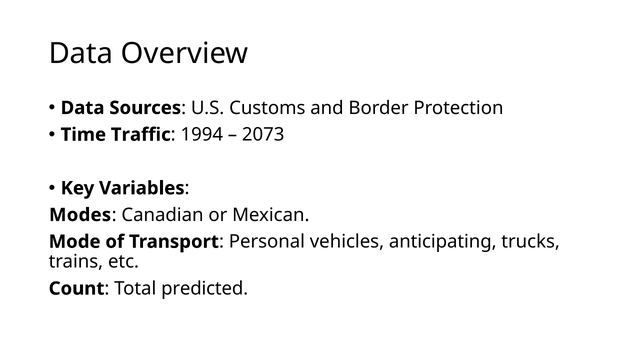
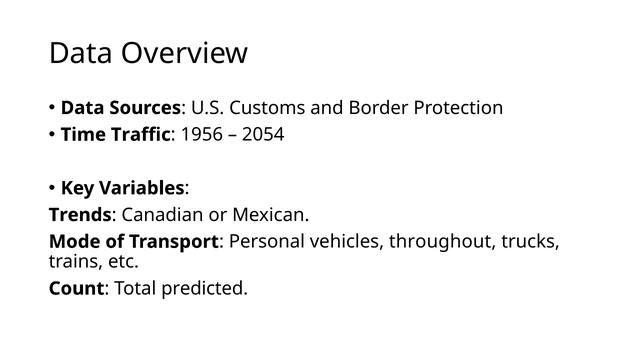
1994: 1994 -> 1956
2073: 2073 -> 2054
Modes: Modes -> Trends
anticipating: anticipating -> throughout
